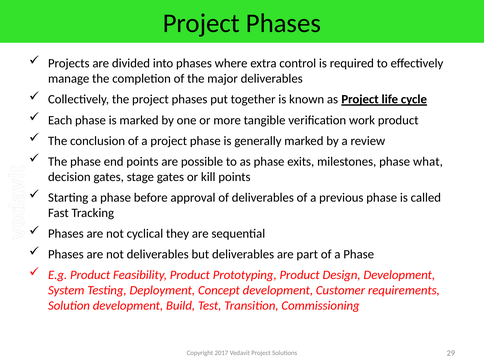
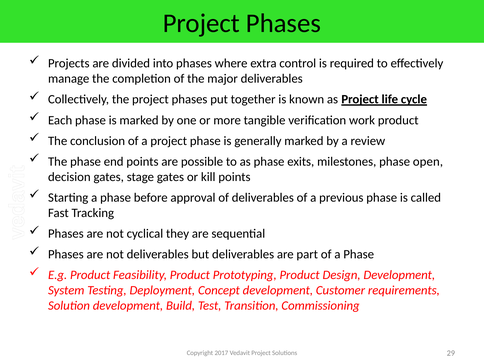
what: what -> open
